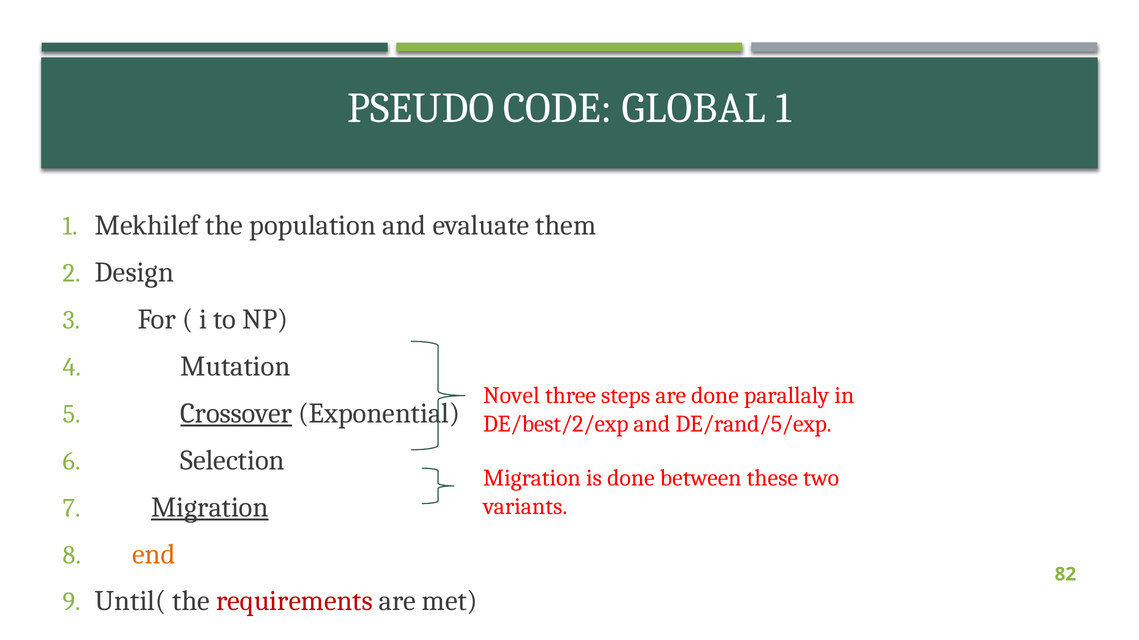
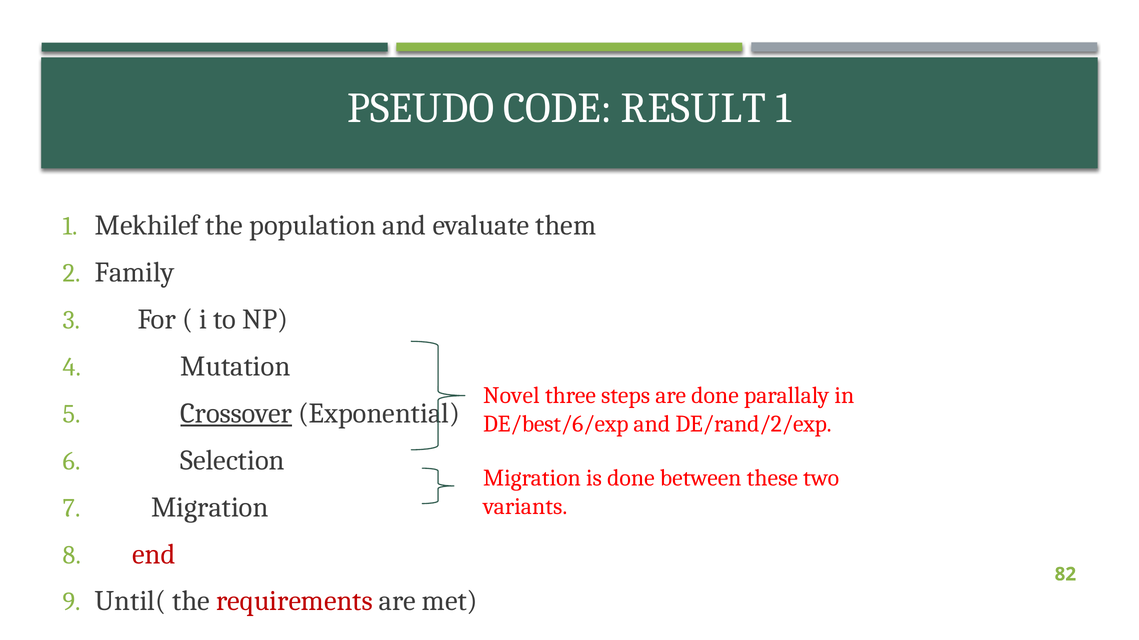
GLOBAL: GLOBAL -> RESULT
Design: Design -> Family
DE/best/2/exp: DE/best/2/exp -> DE/best/6/exp
DE/rand/5/exp: DE/rand/5/exp -> DE/rand/2/exp
Migration at (210, 508) underline: present -> none
end colour: orange -> red
